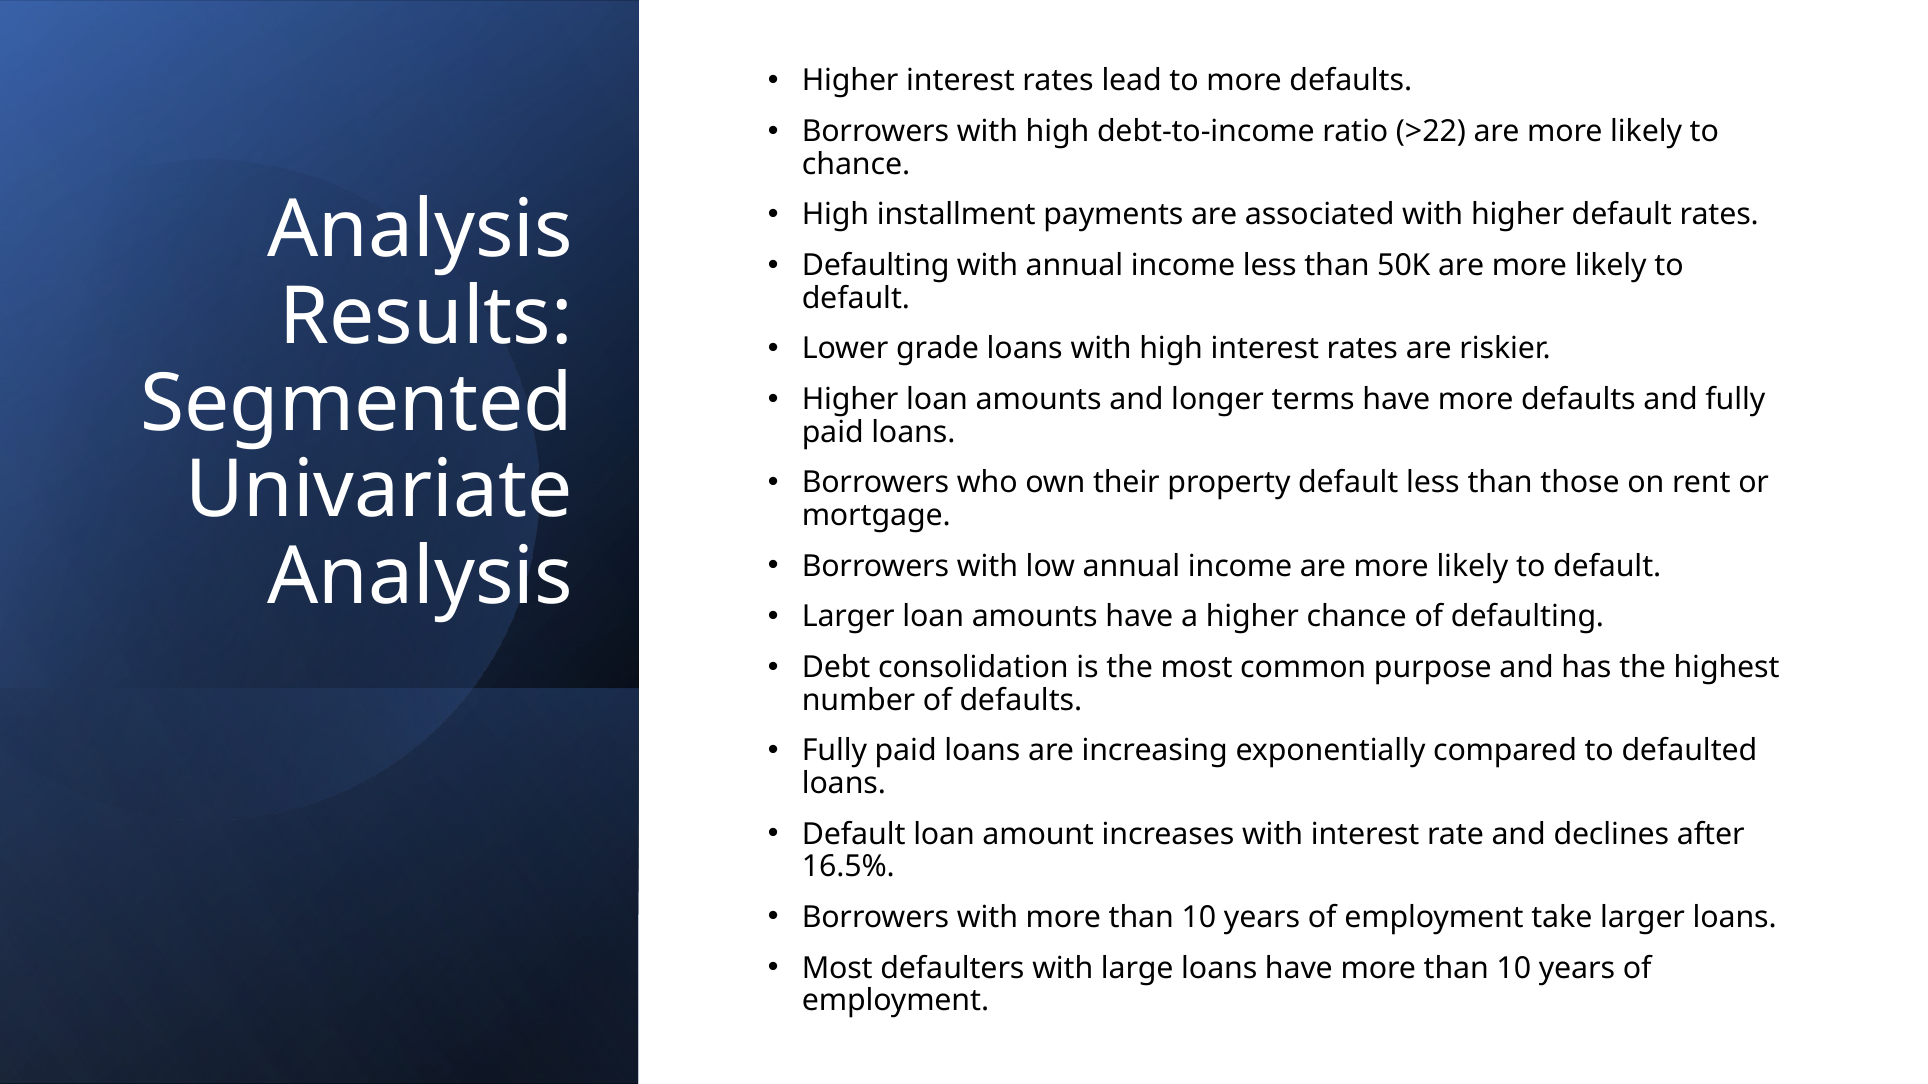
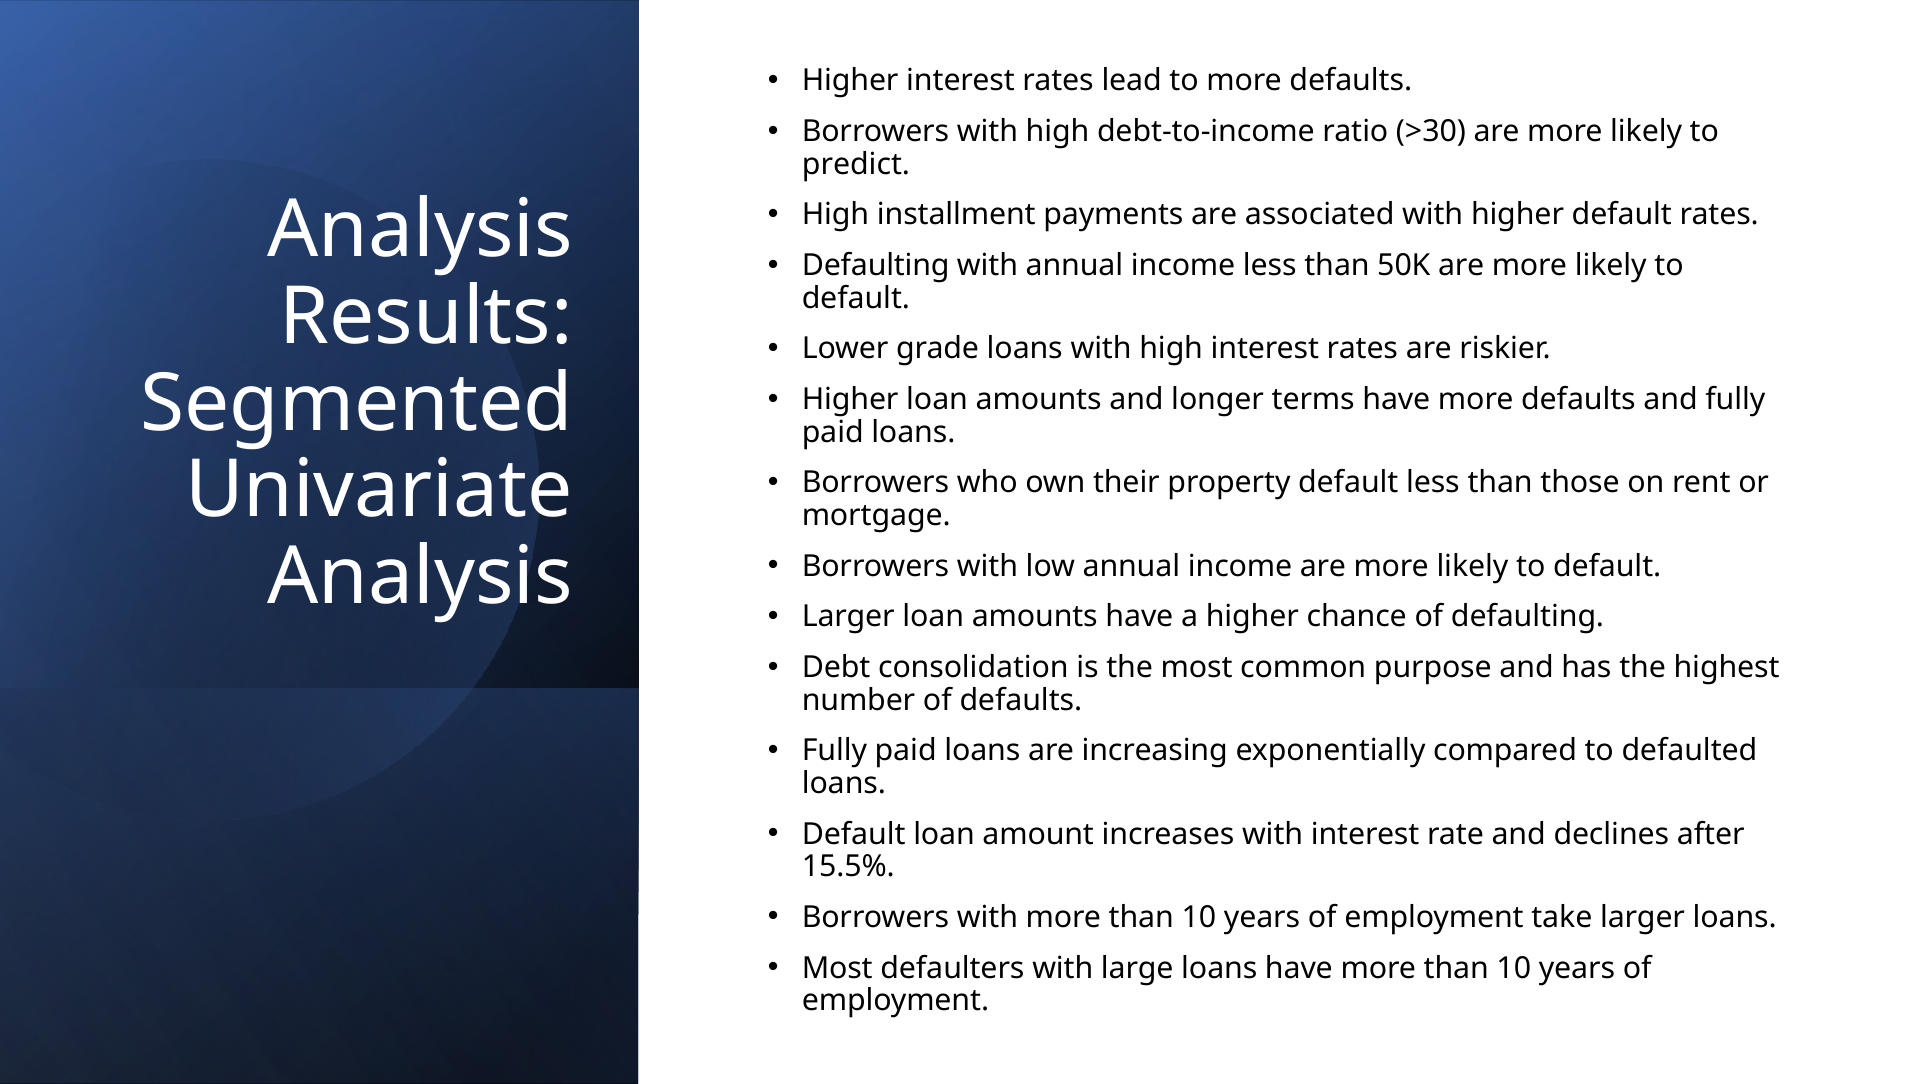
>22: >22 -> >30
chance at (856, 164): chance -> predict
16.5%: 16.5% -> 15.5%
